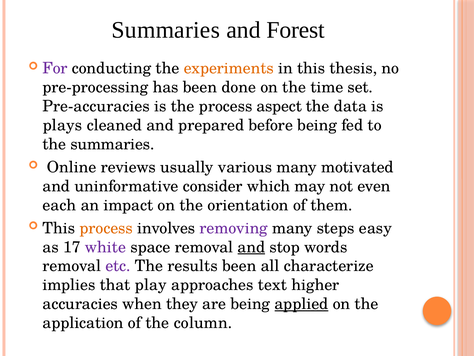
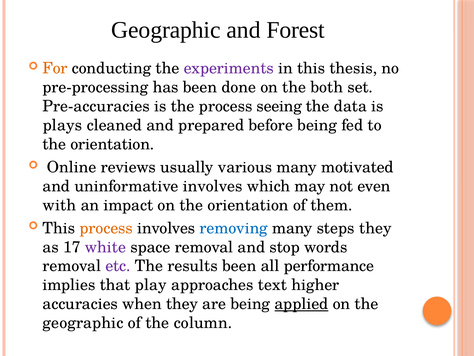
Summaries at (166, 30): Summaries -> Geographic
For colour: purple -> orange
experiments colour: orange -> purple
time: time -> both
aspect: aspect -> seeing
summaries at (112, 144): summaries -> orientation
uninformative consider: consider -> involves
each: each -> with
removing colour: purple -> blue
steps easy: easy -> they
and at (251, 247) underline: present -> none
characterize: characterize -> performance
application at (83, 323): application -> geographic
